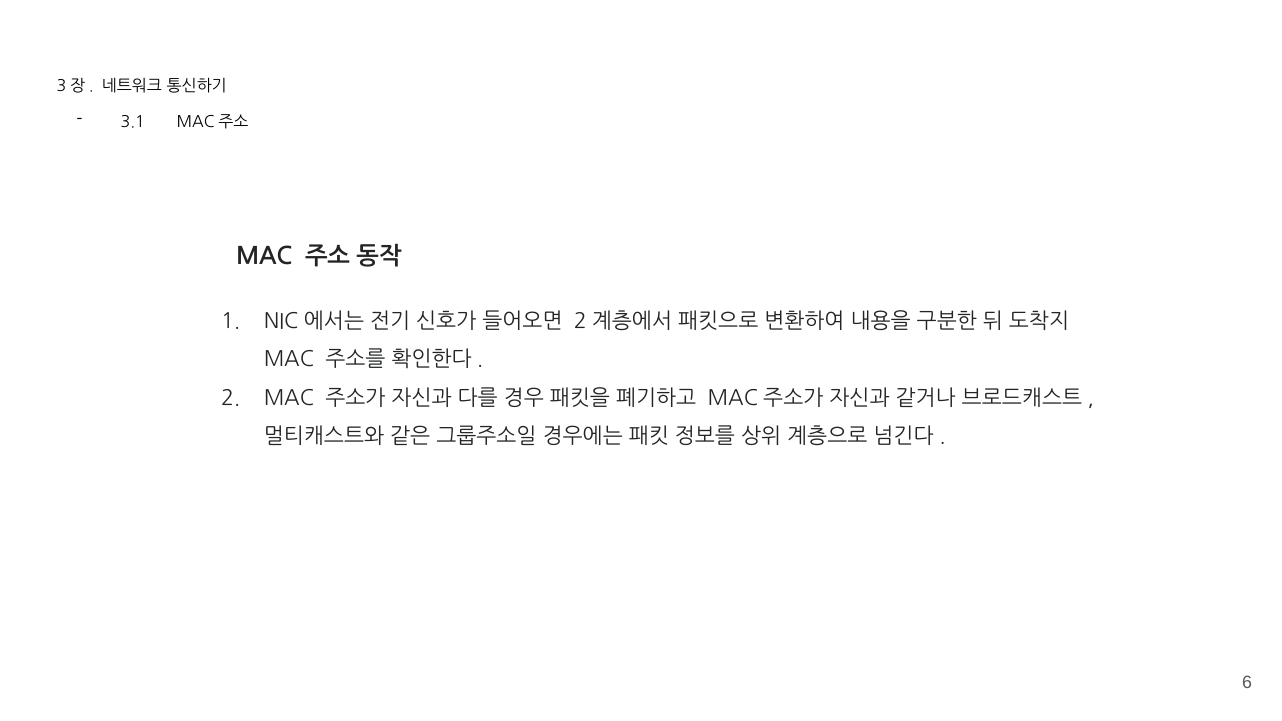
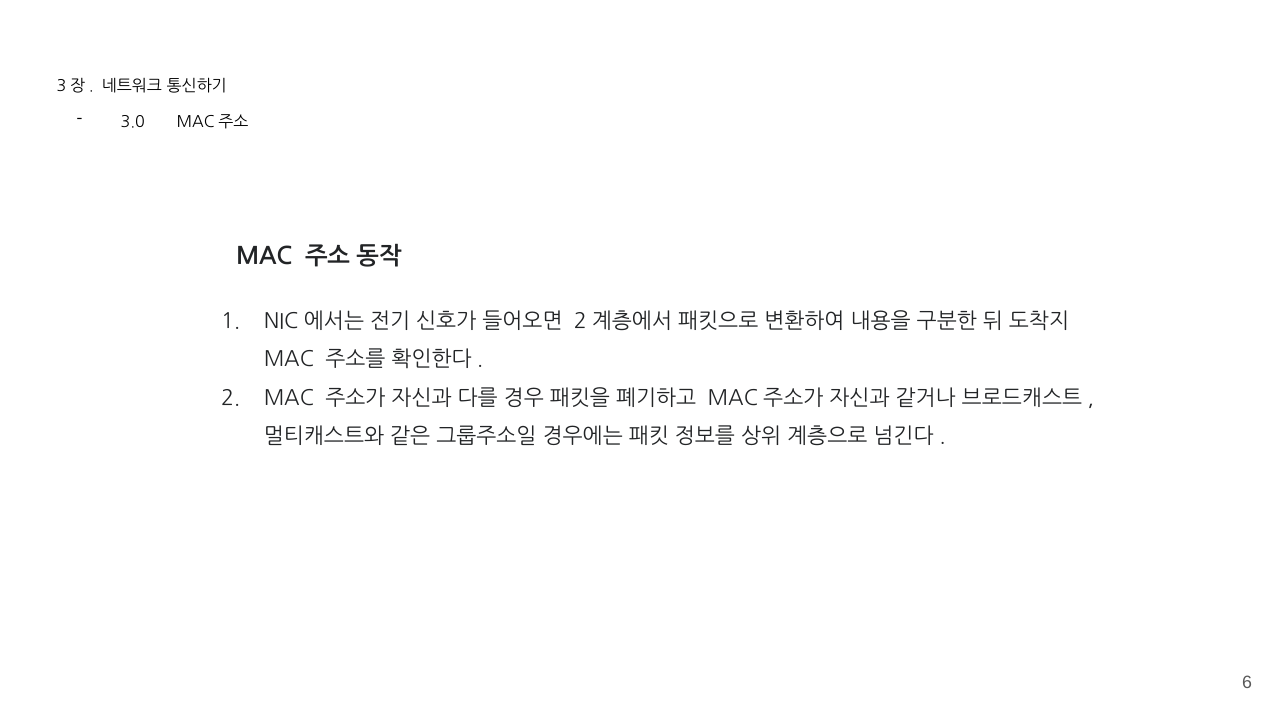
3.1: 3.1 -> 3.0
